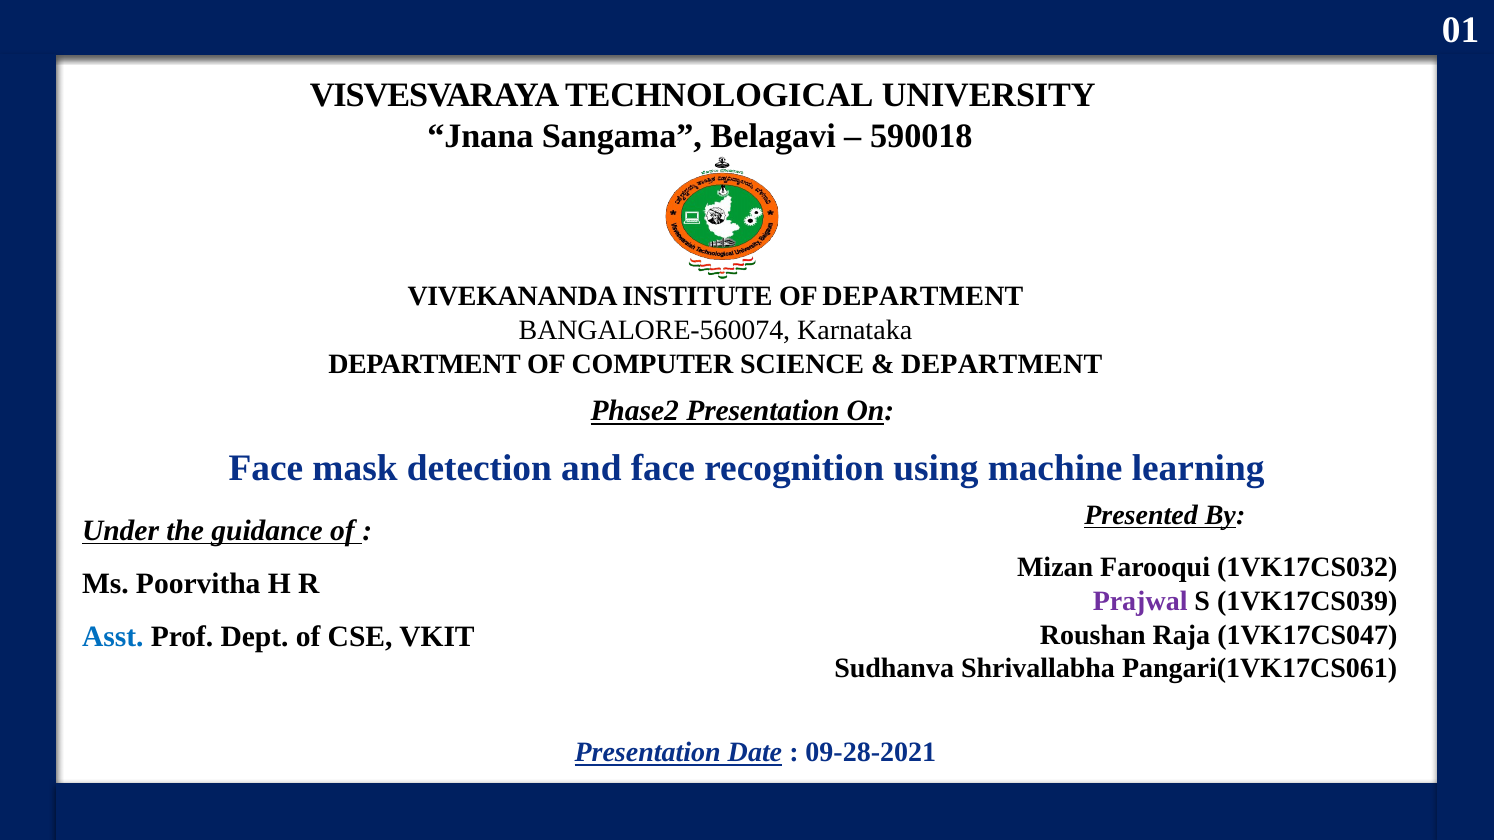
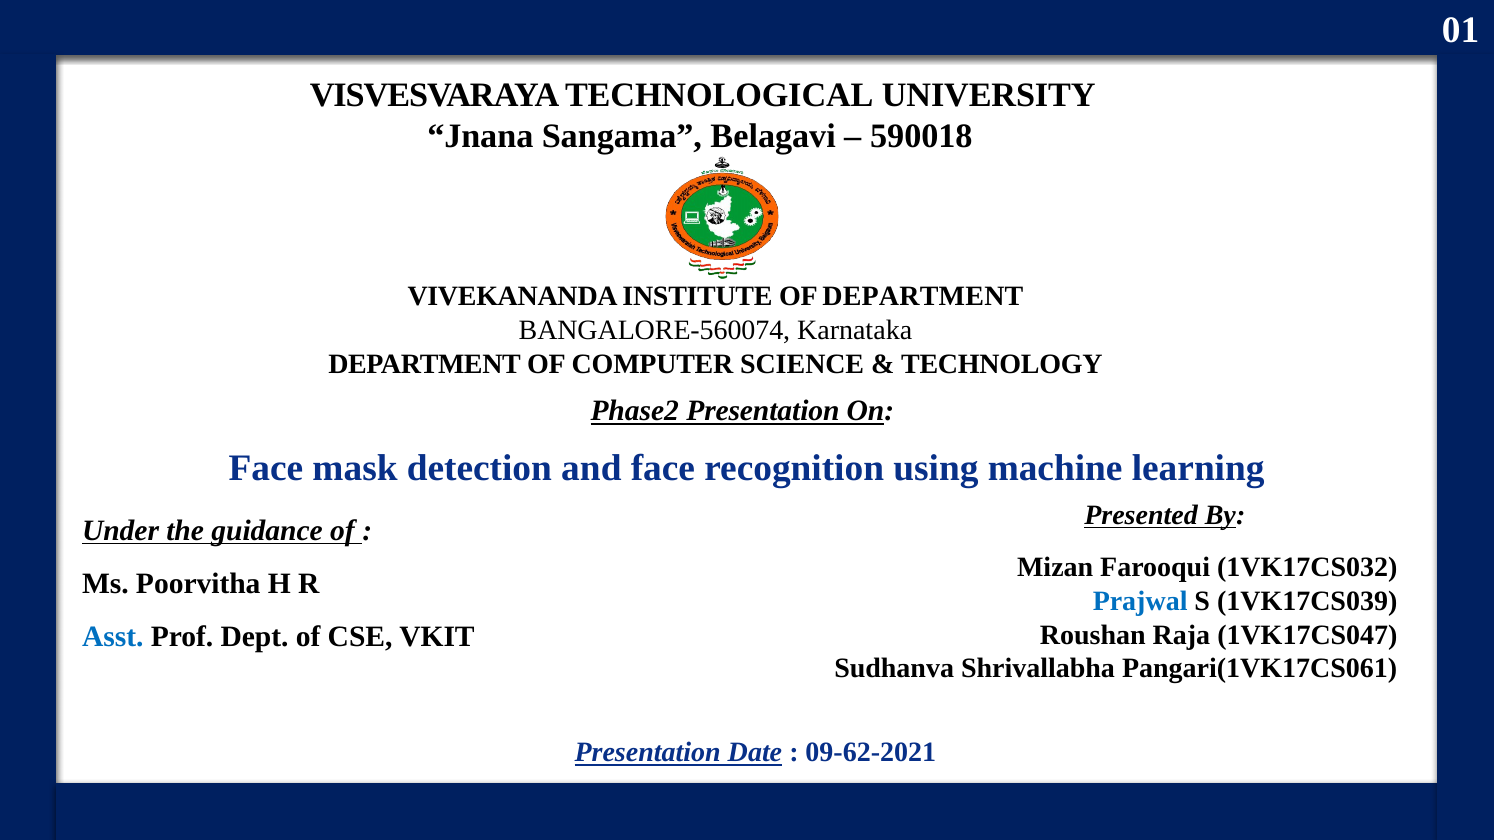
DEPARTMENT at (1002, 364): DEPARTMENT -> TECHNOLOGY
Prajwal colour: purple -> blue
09-28-2021: 09-28-2021 -> 09-62-2021
